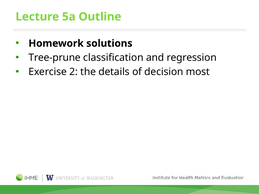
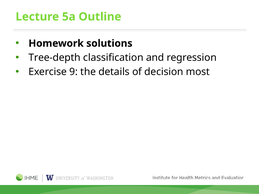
Tree-prune: Tree-prune -> Tree-depth
2: 2 -> 9
